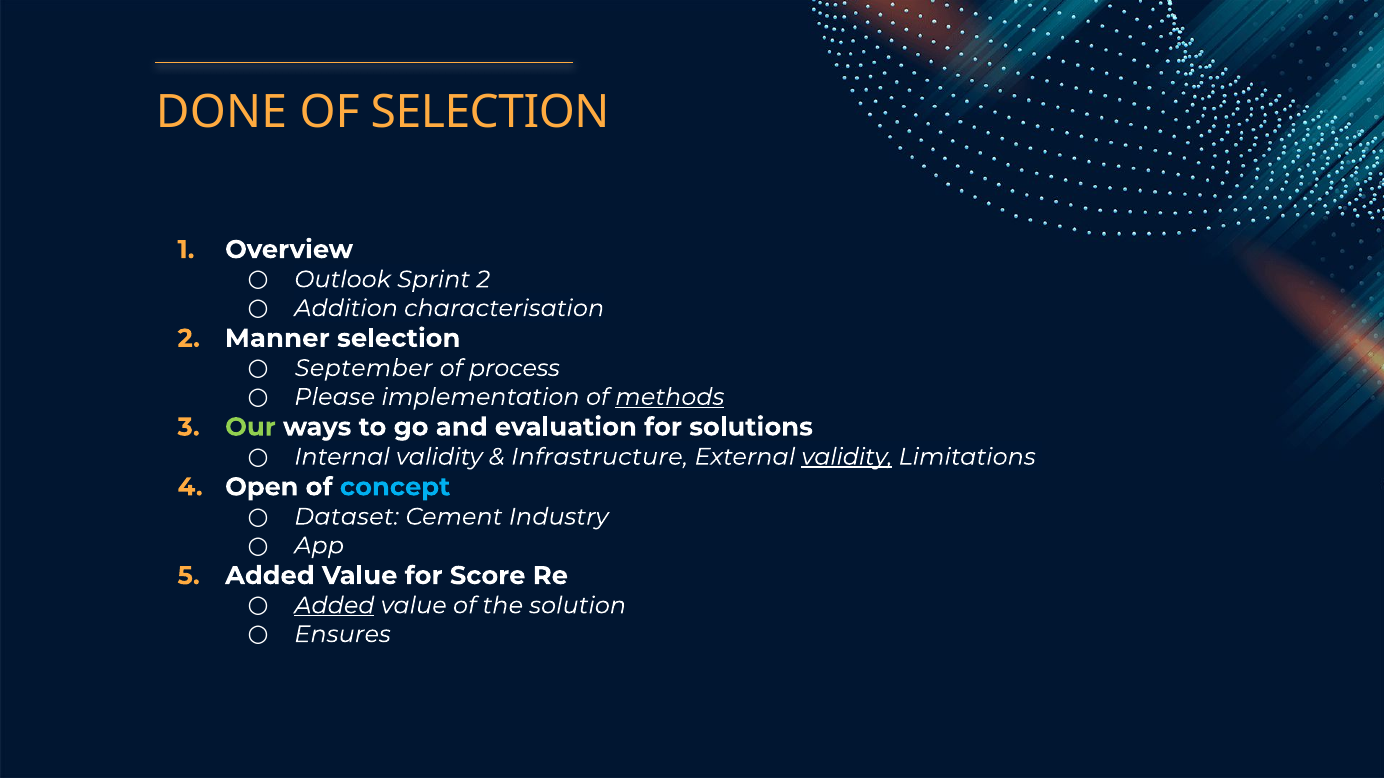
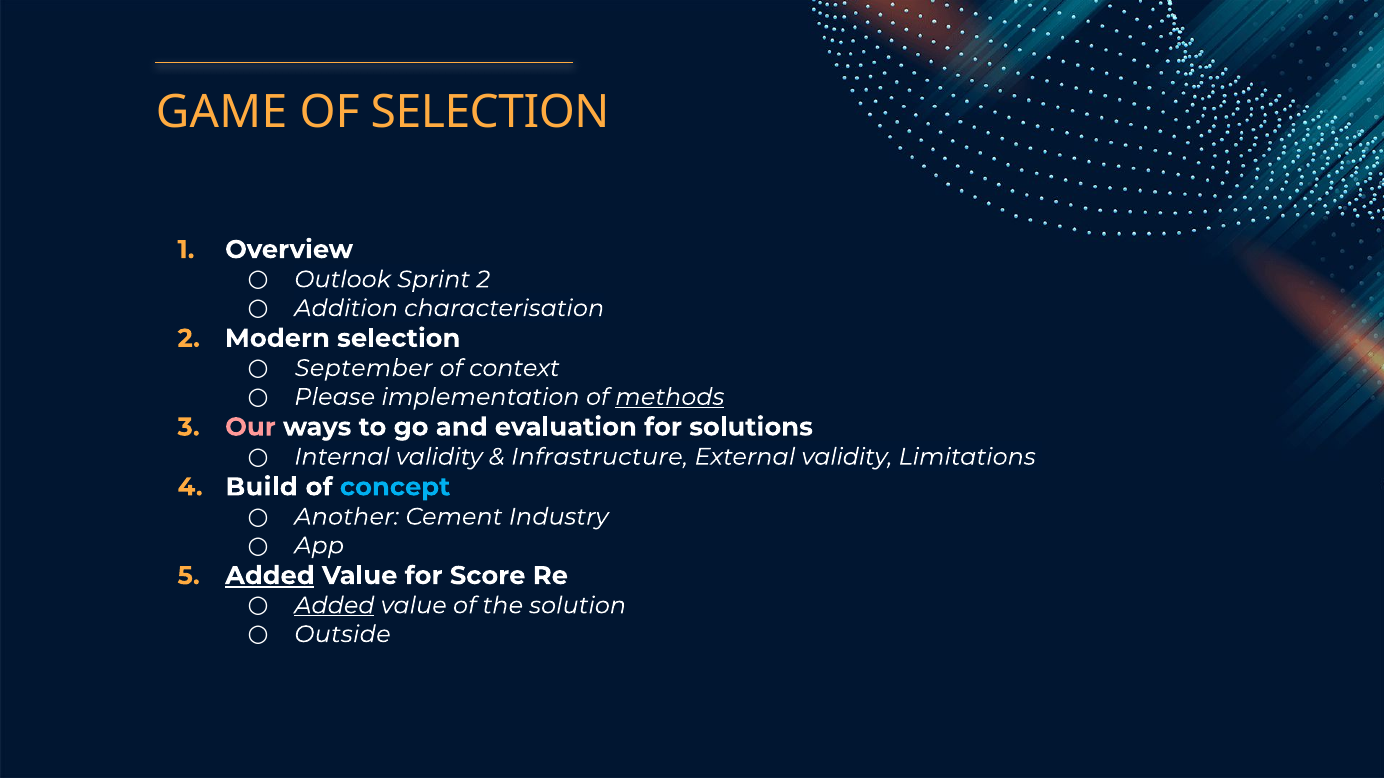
DONE: DONE -> GAME
Manner: Manner -> Modern
process: process -> context
Our colour: light green -> pink
validity at (847, 457) underline: present -> none
Open: Open -> Build
Dataset: Dataset -> Another
Added at (270, 576) underline: none -> present
Ensures: Ensures -> Outside
